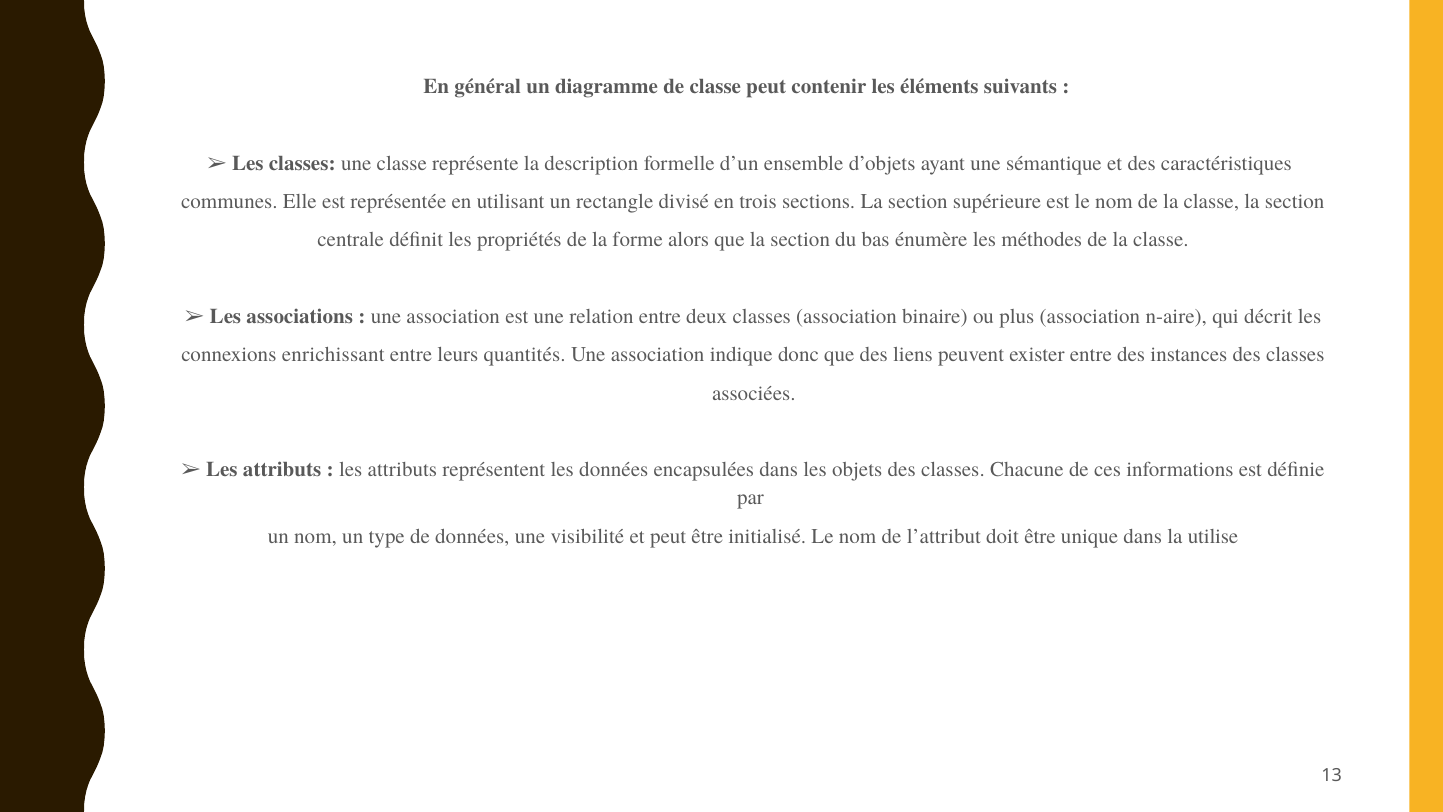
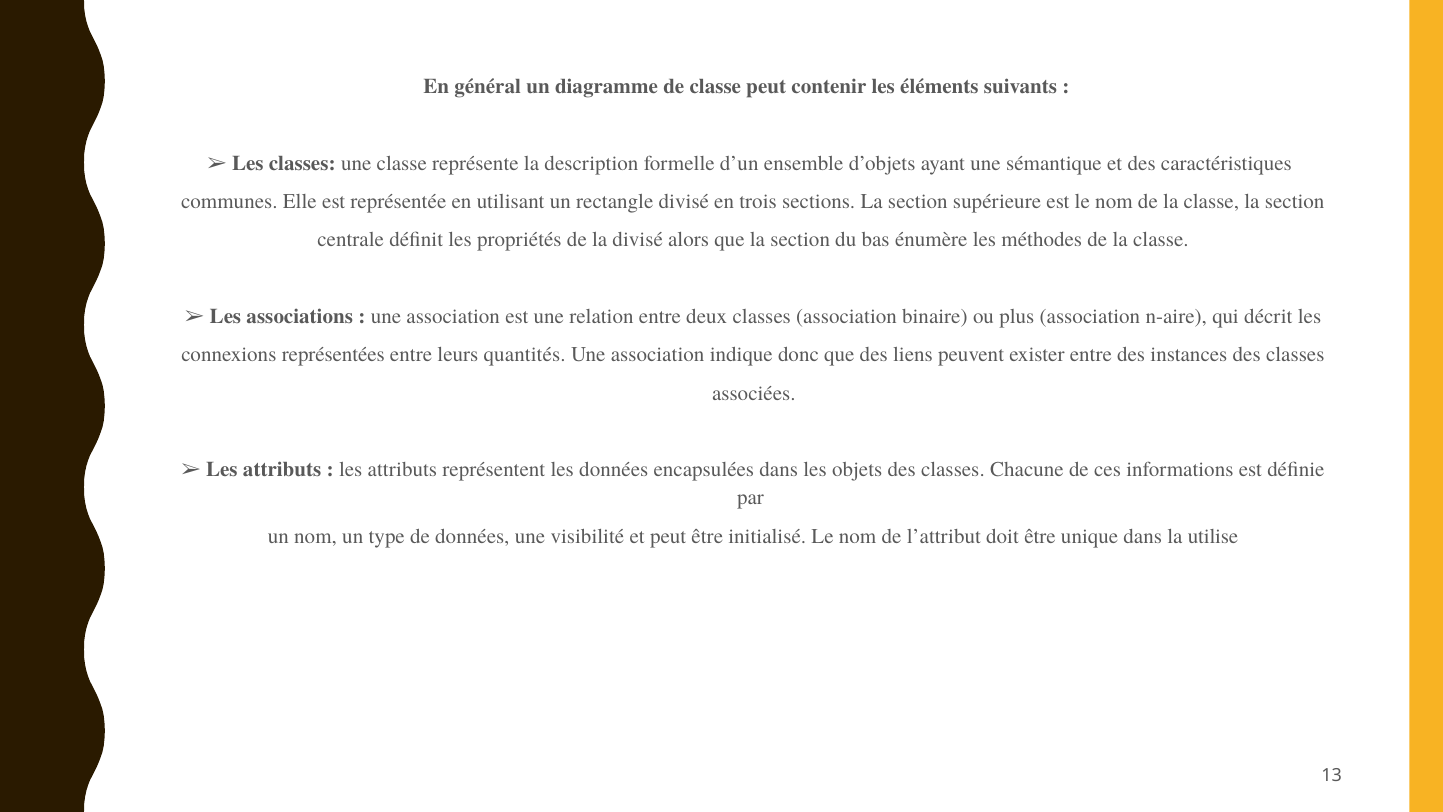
la forme: forme -> divisé
enrichissant: enrichissant -> représentées
